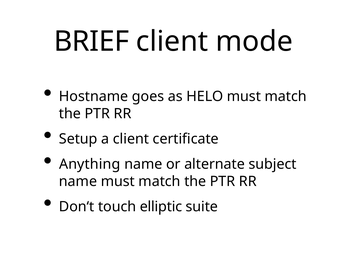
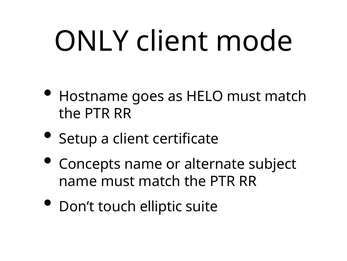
BRIEF: BRIEF -> ONLY
Anything: Anything -> Concepts
